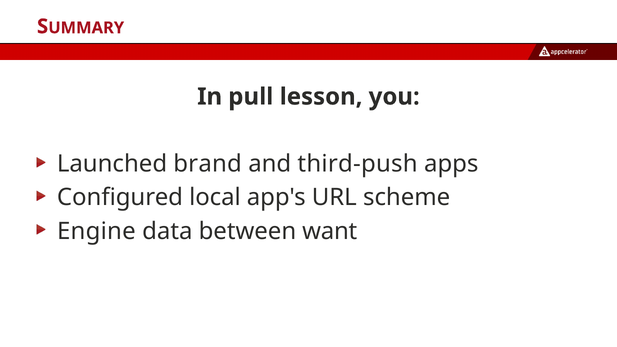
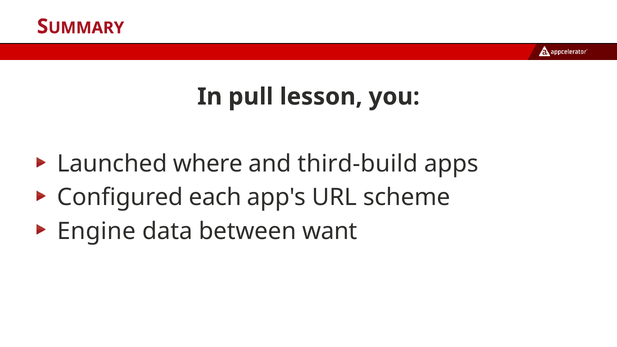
brand: brand -> where
third-push: third-push -> third-build
local: local -> each
